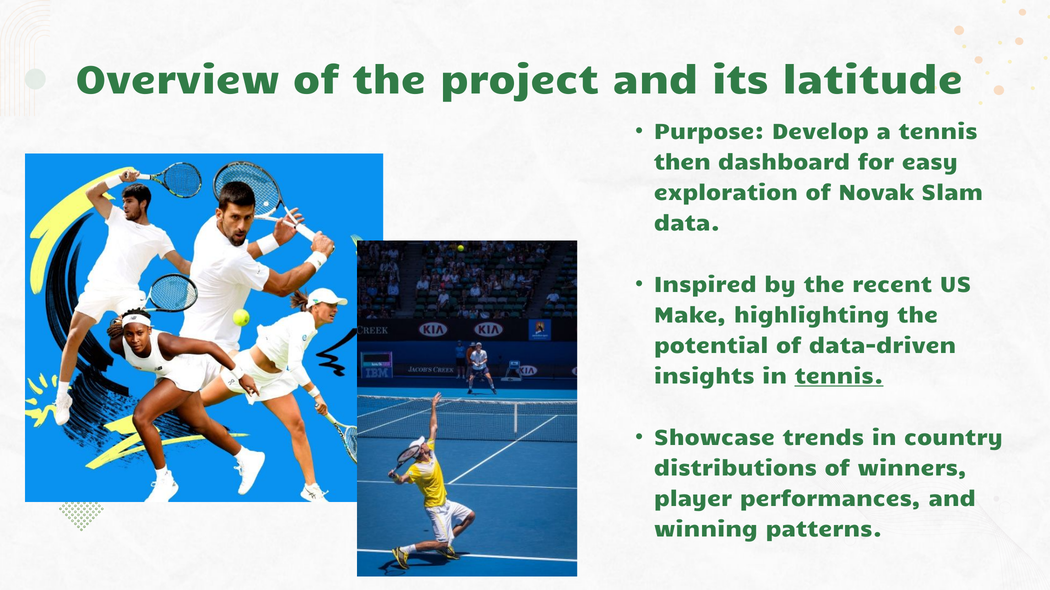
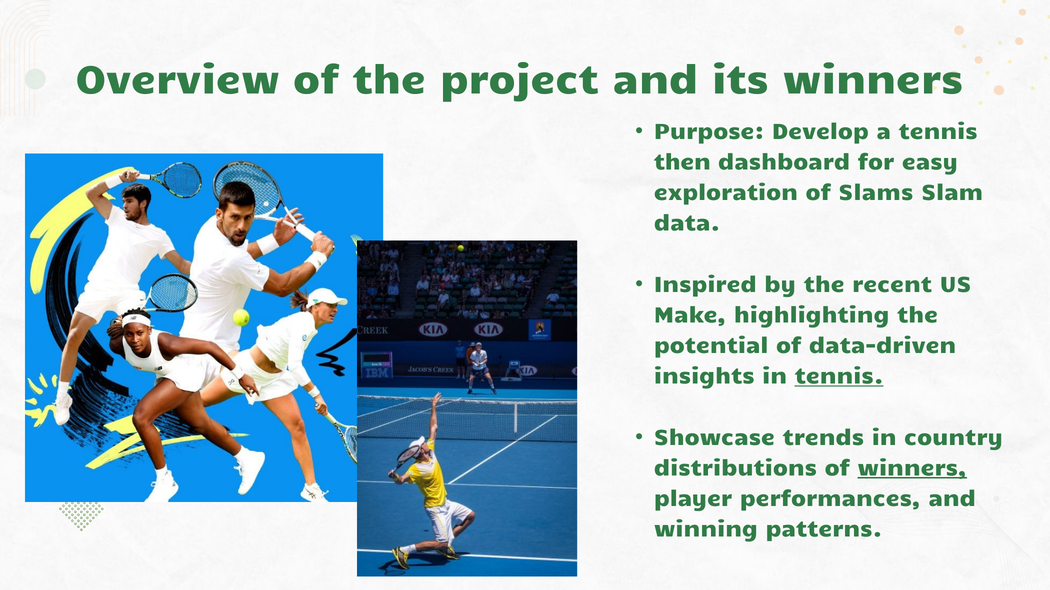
its latitude: latitude -> winners
Novak: Novak -> Slams
winners at (912, 469) underline: none -> present
